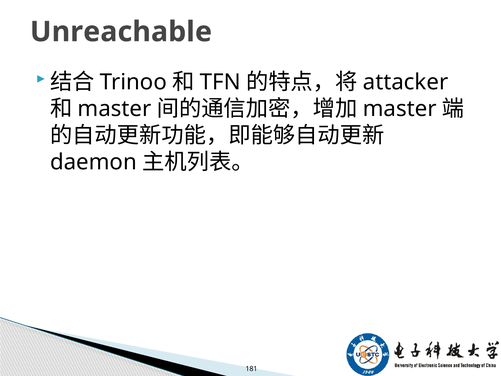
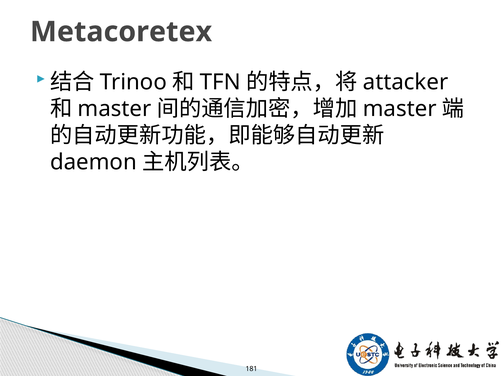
Unreachable: Unreachable -> Metacoretex
